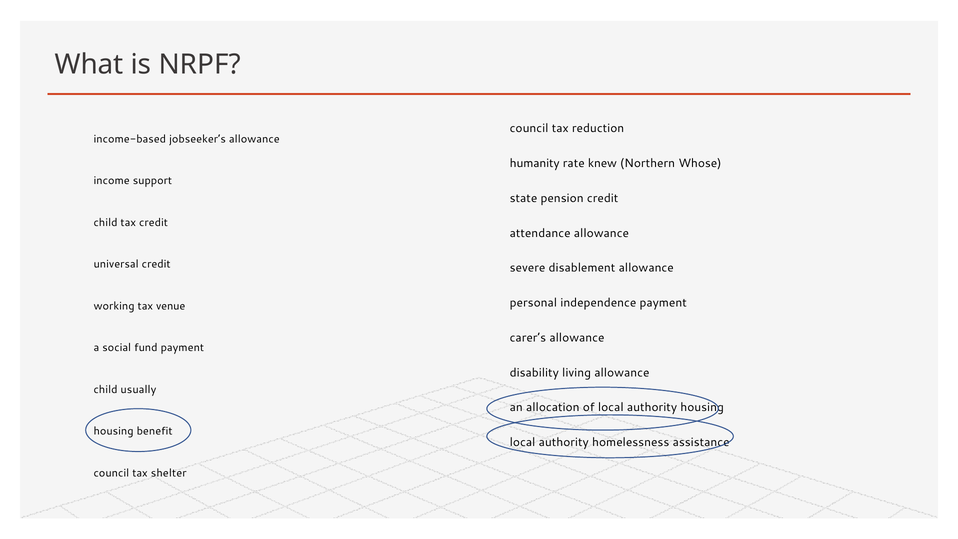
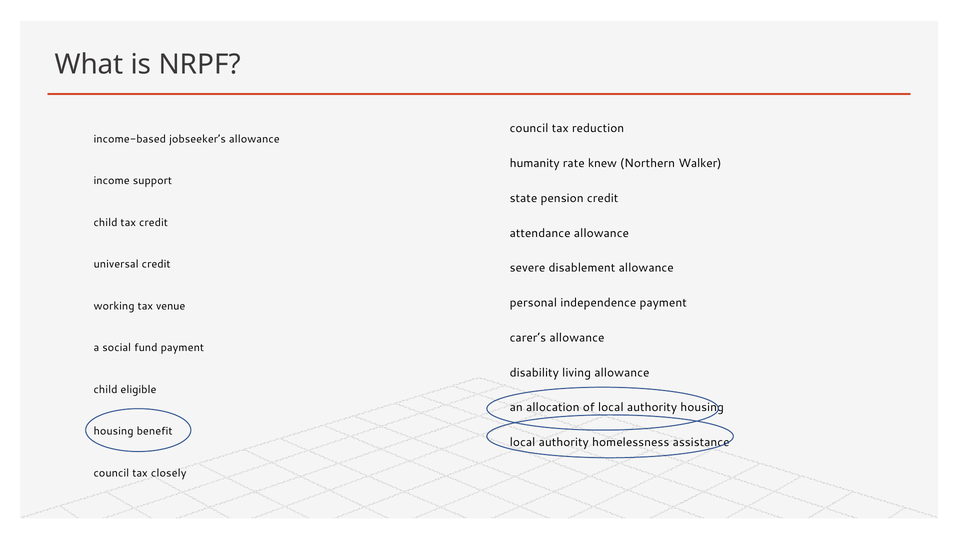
Whose: Whose -> Walker
usually: usually -> eligible
shelter: shelter -> closely
